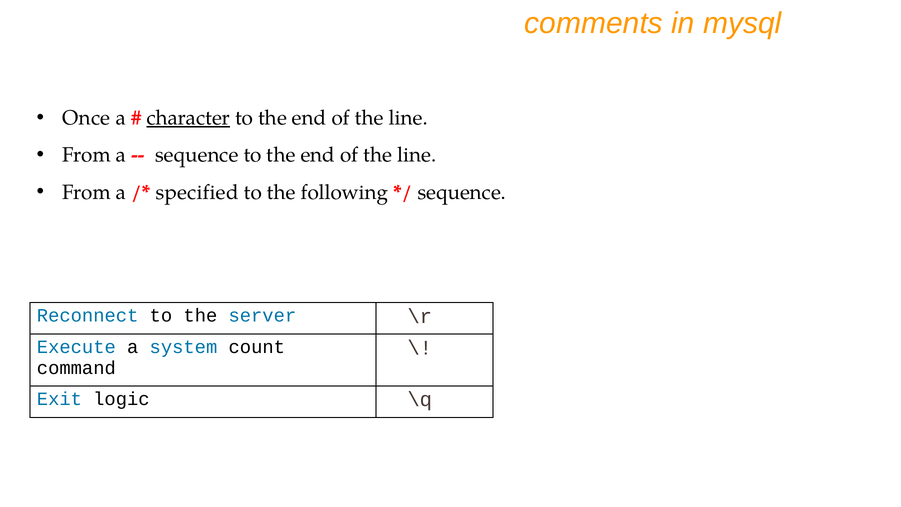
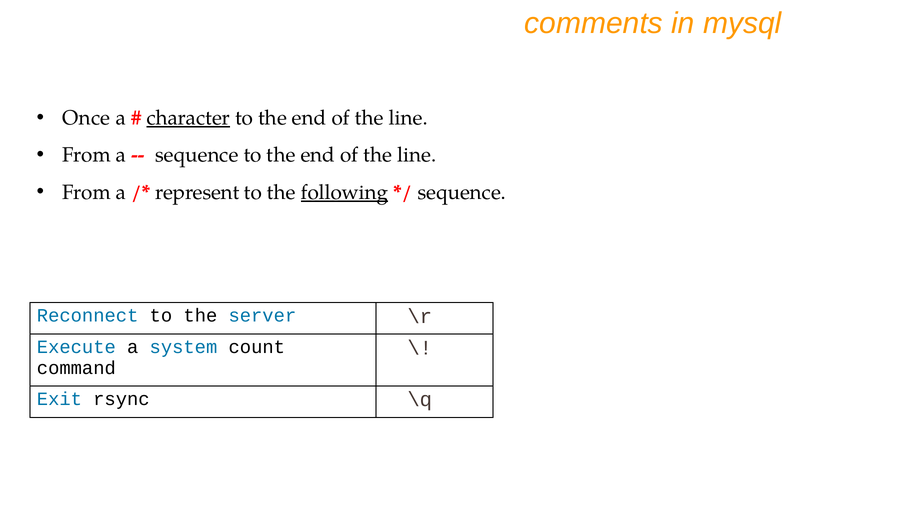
specified: specified -> represent
following underline: none -> present
logic: logic -> rsync
